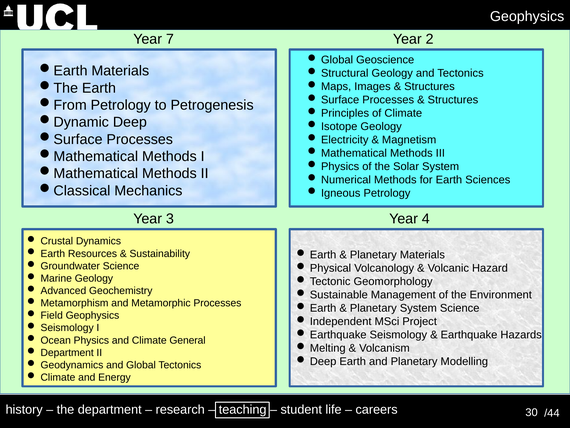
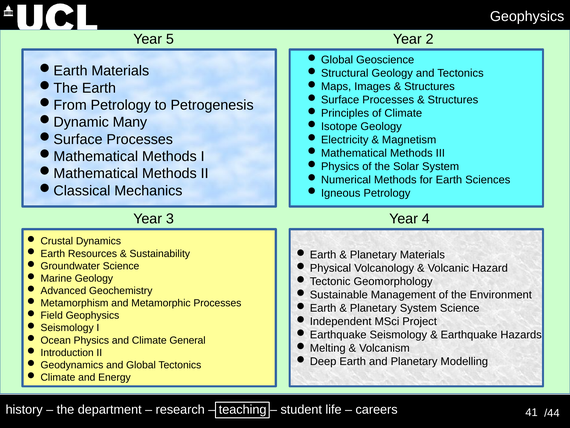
7: 7 -> 5
Deep: Deep -> Many
Department at (67, 352): Department -> Introduction
30: 30 -> 41
